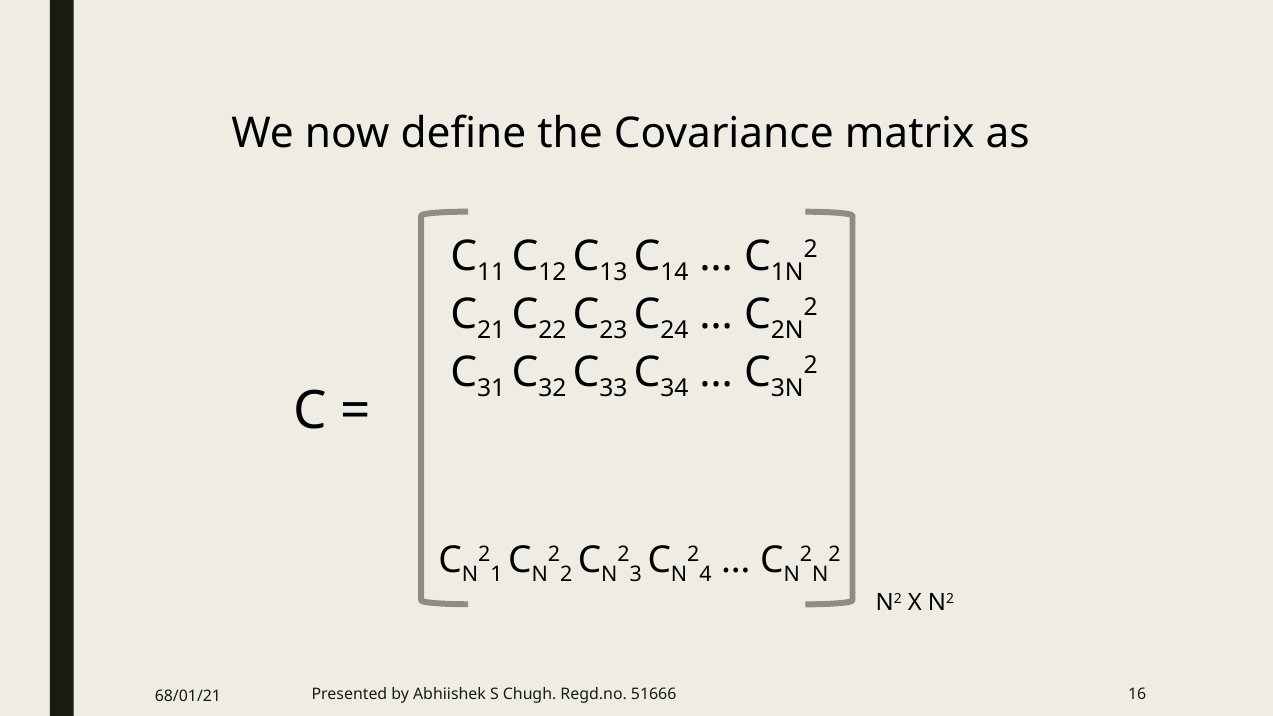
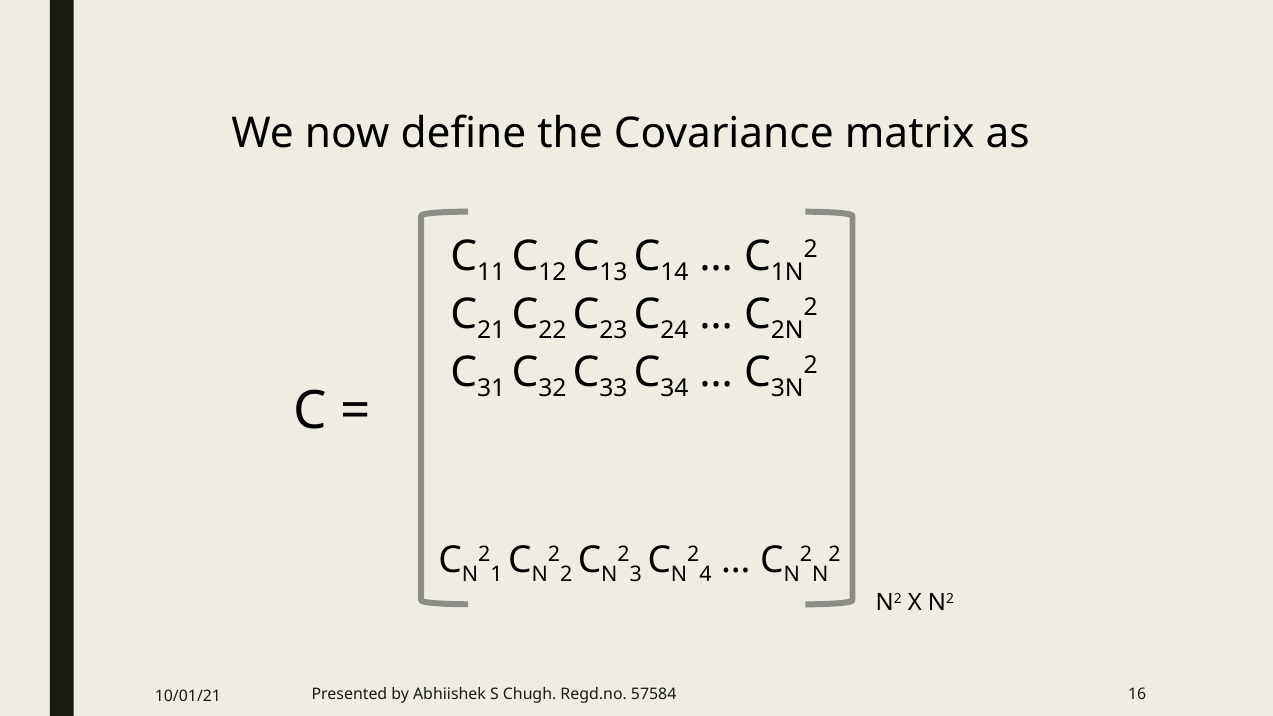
51666: 51666 -> 57584
68/01/21: 68/01/21 -> 10/01/21
